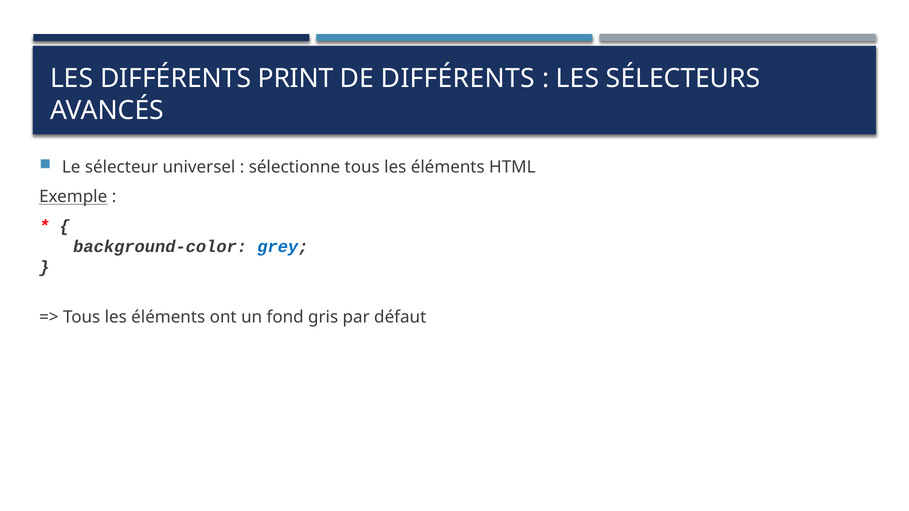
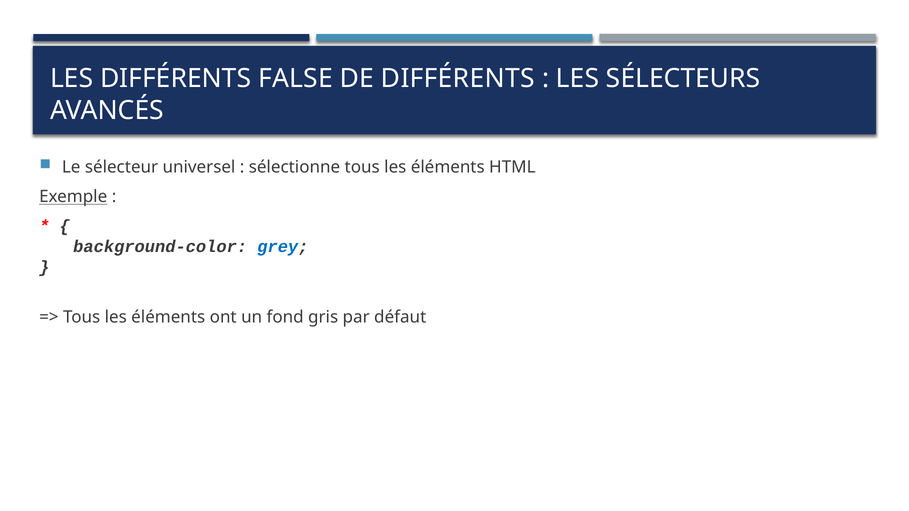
PRINT: PRINT -> FALSE
